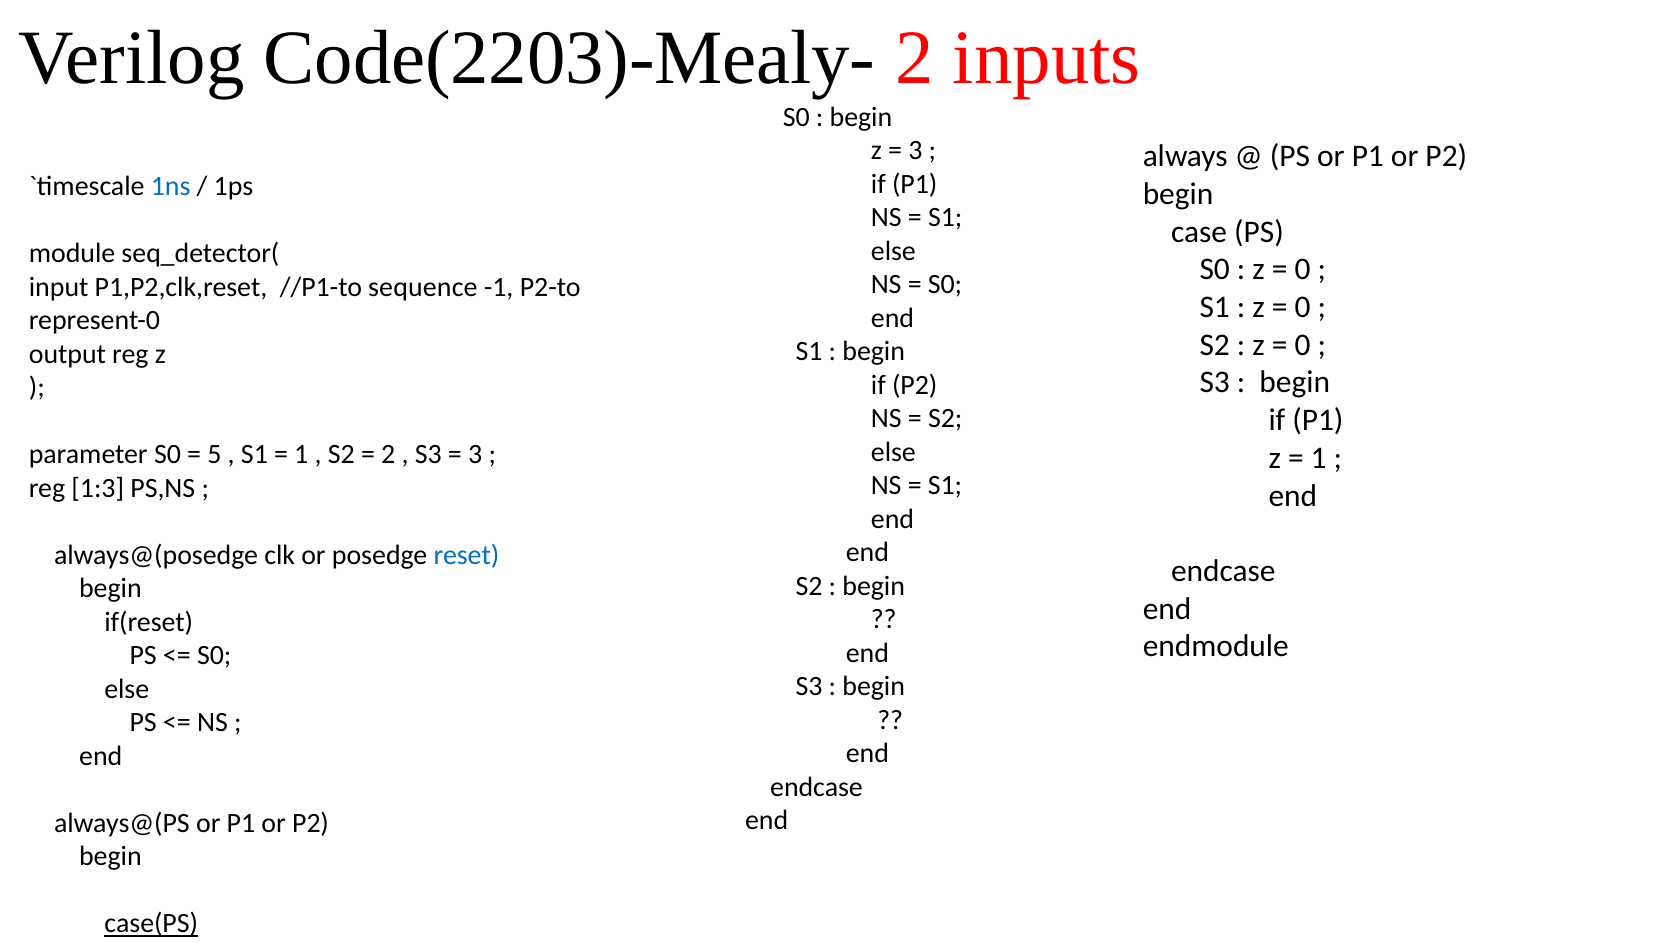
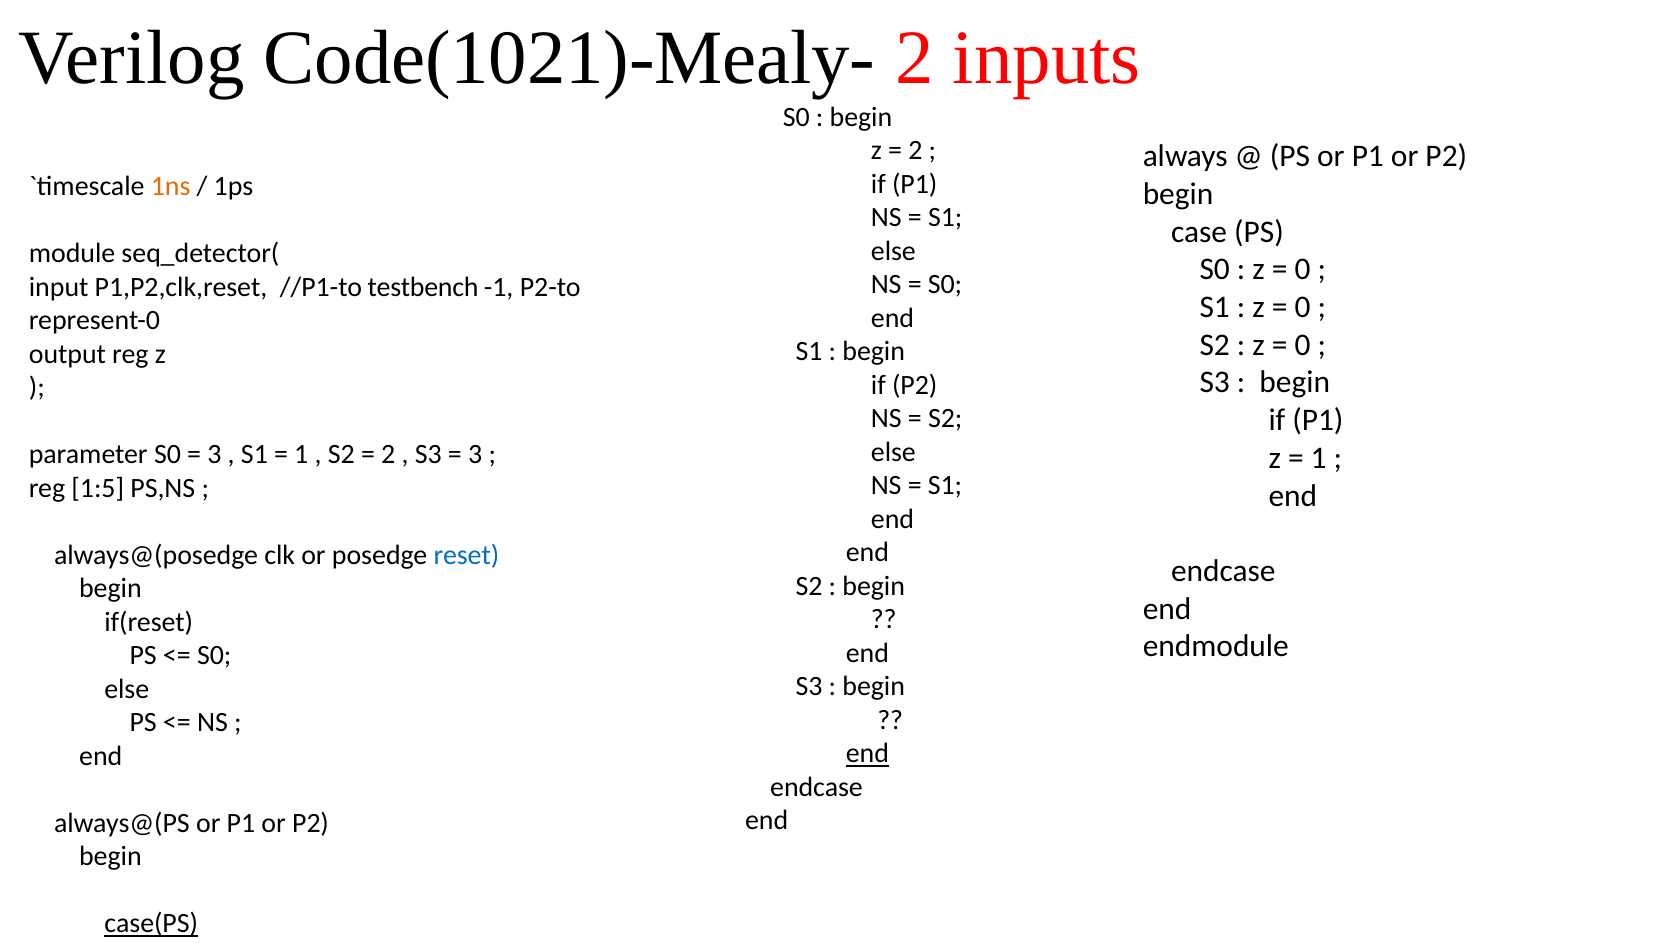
Code(2203)-Mealy-: Code(2203)-Mealy- -> Code(1021)-Mealy-
3 at (915, 150): 3 -> 2
1ns colour: blue -> orange
sequence: sequence -> testbench
5 at (214, 454): 5 -> 3
1:3: 1:3 -> 1:5
end at (867, 753) underline: none -> present
